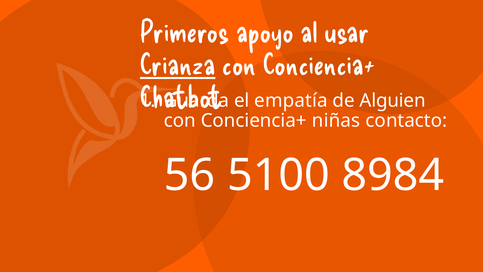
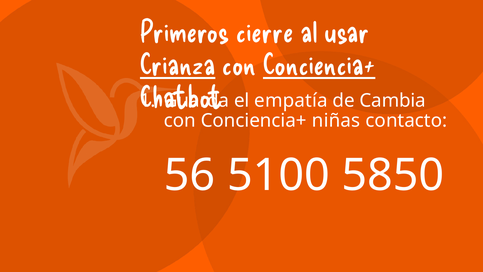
apoyo: apoyo -> cierre
Conciencia+ at (319, 65) underline: none -> present
Alguien: Alguien -> Cambia
8984: 8984 -> 5850
